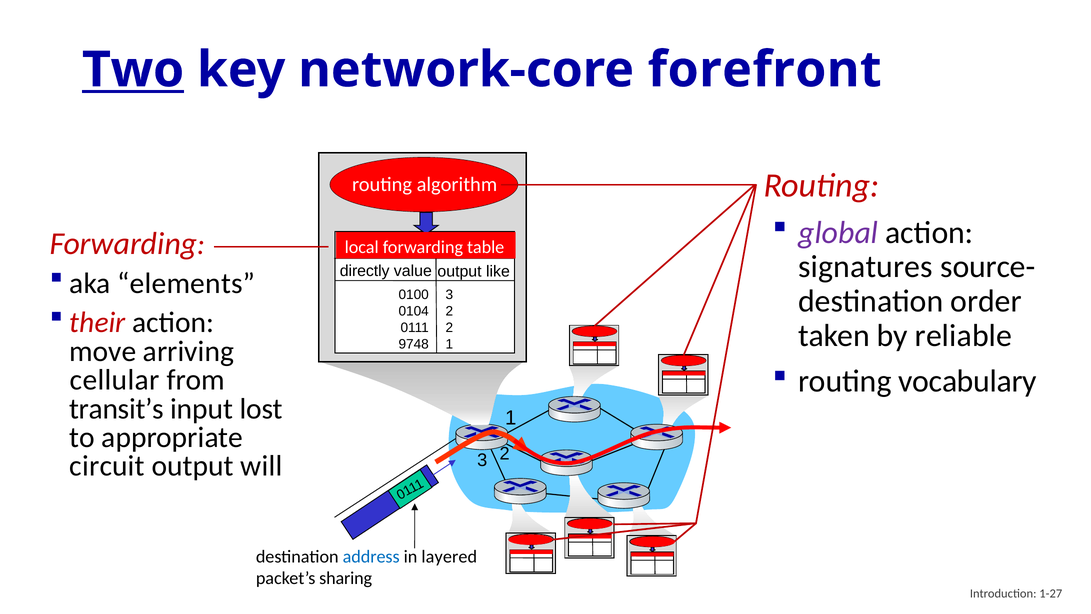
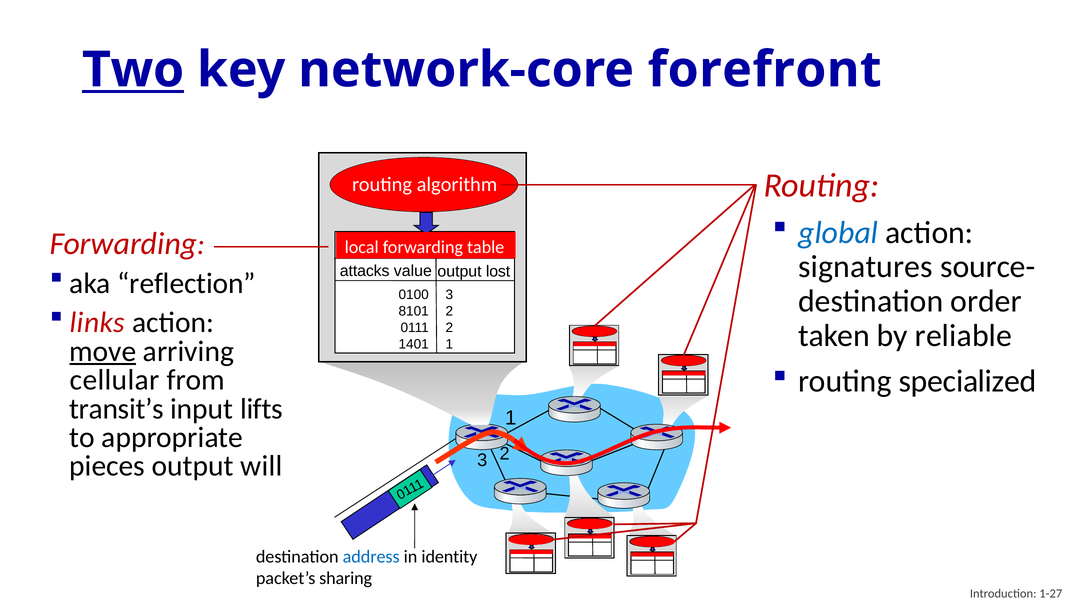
global colour: purple -> blue
directly: directly -> attacks
like: like -> lost
elements: elements -> reflection
0104: 0104 -> 8101
their: their -> links
9748: 9748 -> 1401
move underline: none -> present
vocabulary: vocabulary -> specialized
lost: lost -> lifts
circuit: circuit -> pieces
layered: layered -> identity
